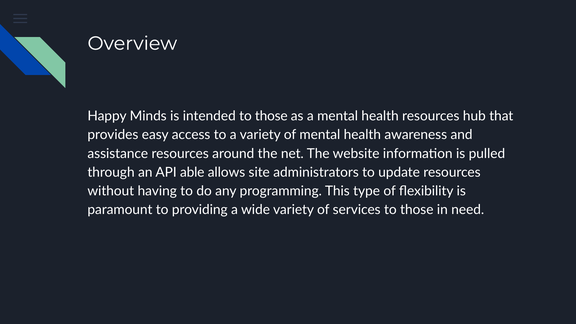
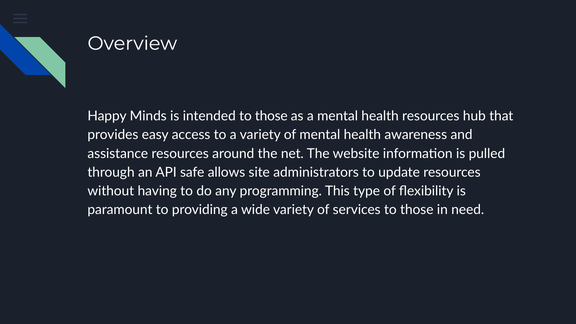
able: able -> safe
